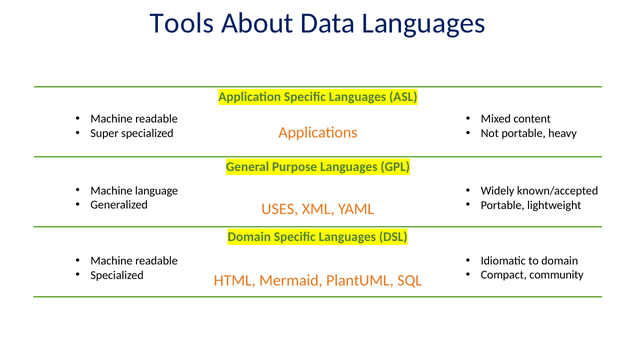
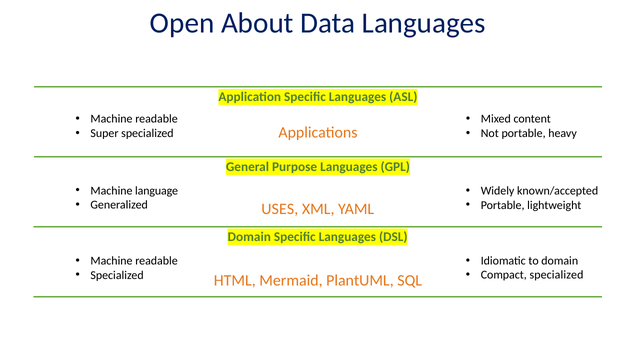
Tools: Tools -> Open
Compact community: community -> specialized
